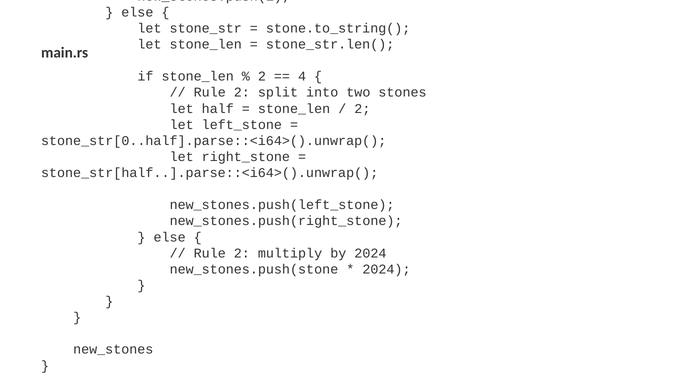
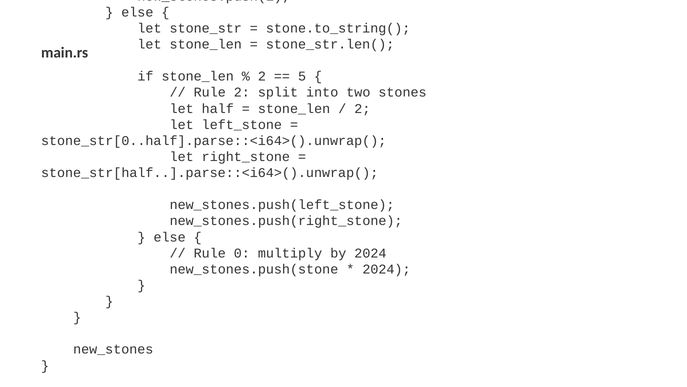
4: 4 -> 5
2 at (242, 253): 2 -> 0
